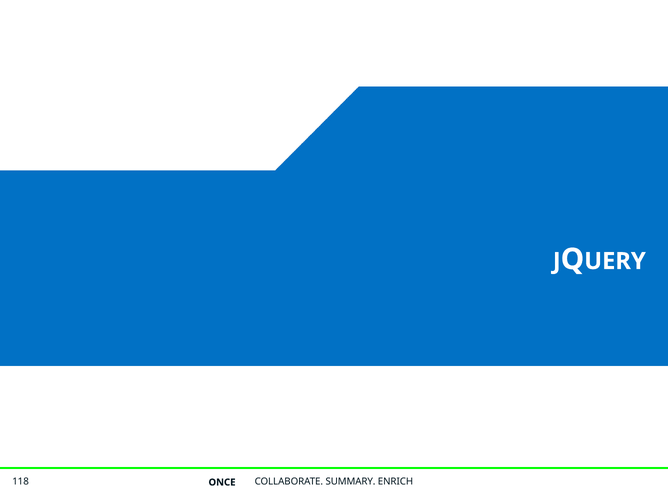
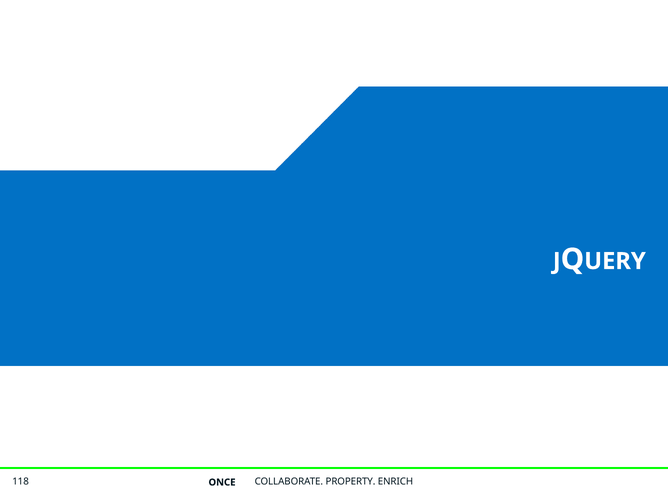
SUMMARY: SUMMARY -> PROPERTY
